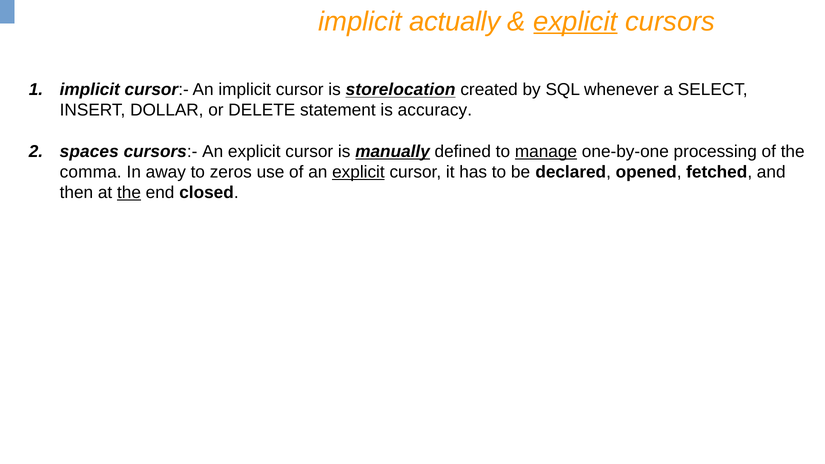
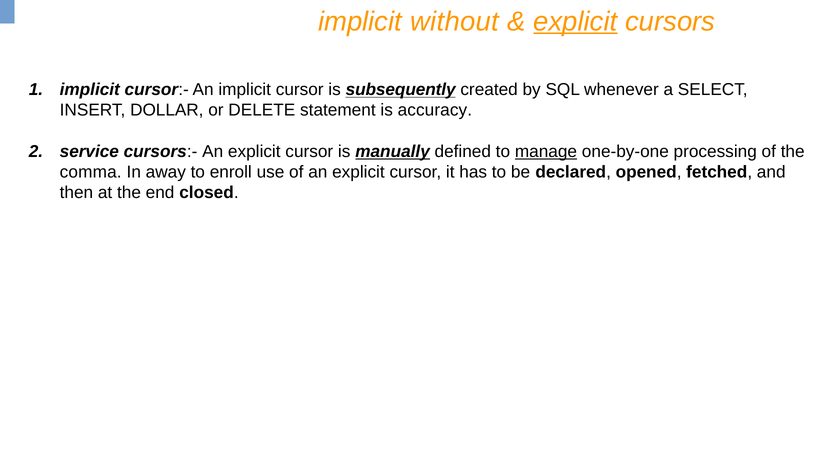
actually: actually -> without
storelocation: storelocation -> subsequently
spaces: spaces -> service
zeros: zeros -> enroll
explicit at (358, 172) underline: present -> none
the at (129, 193) underline: present -> none
